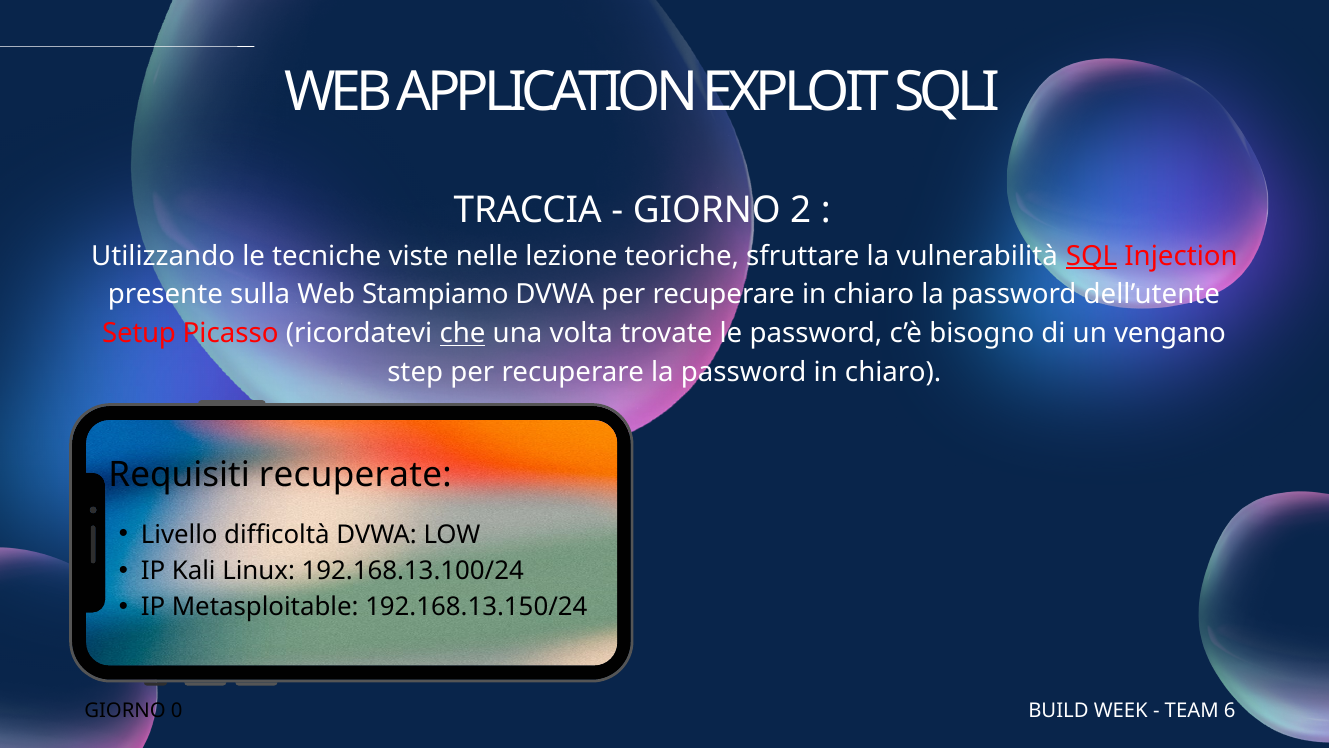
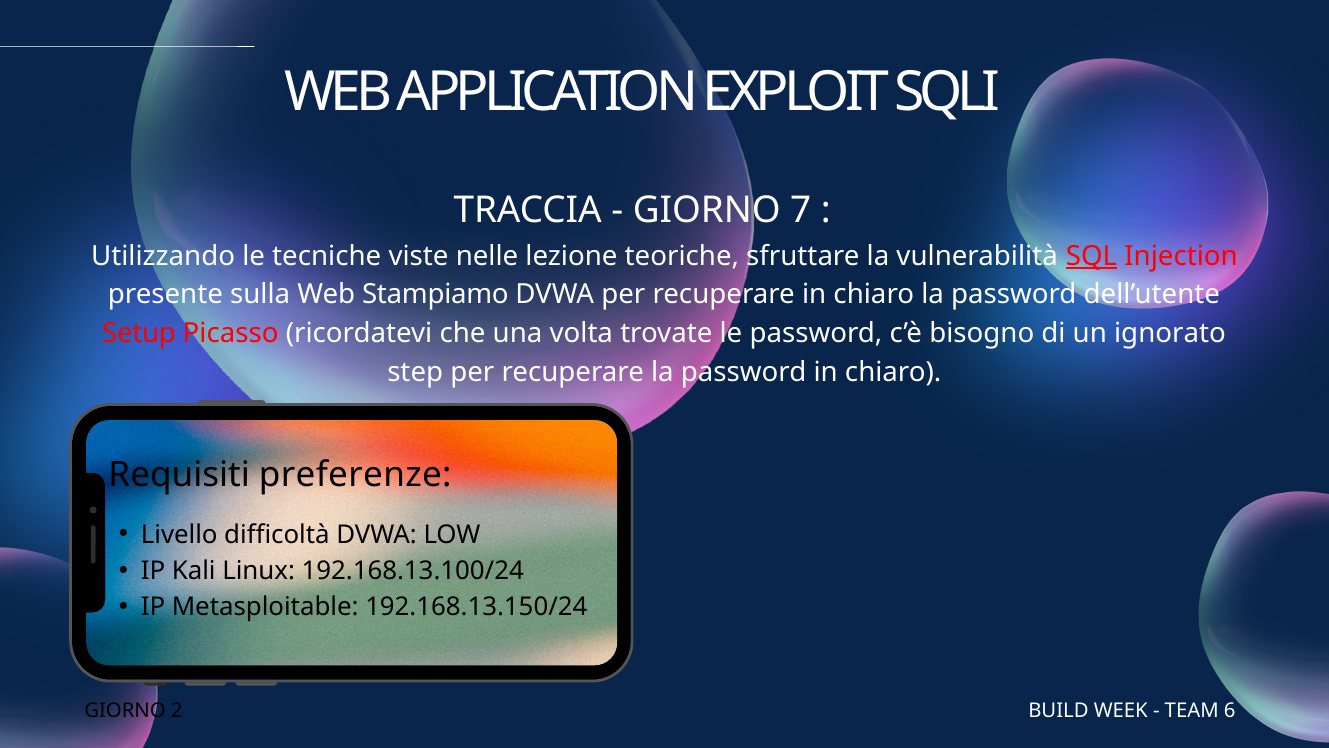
2: 2 -> 7
che underline: present -> none
vengano: vengano -> ignorato
recuperate: recuperate -> preferenze
0: 0 -> 2
